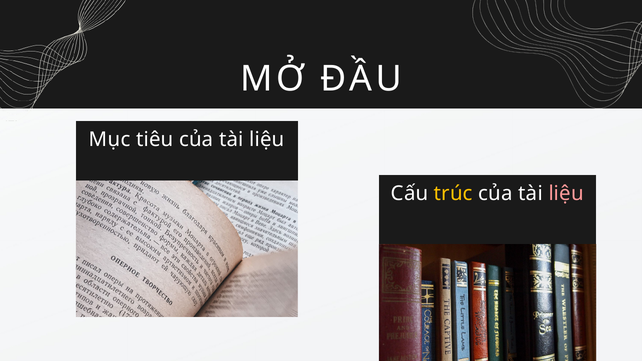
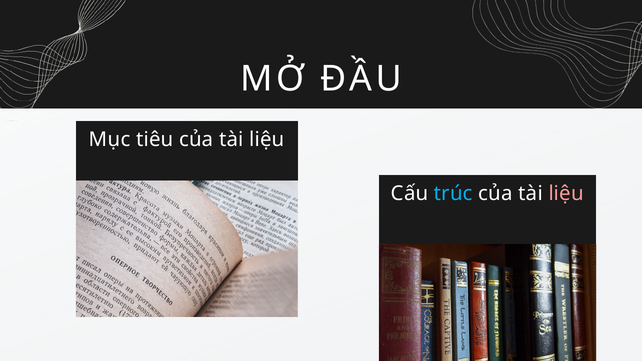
trúc colour: yellow -> light blue
